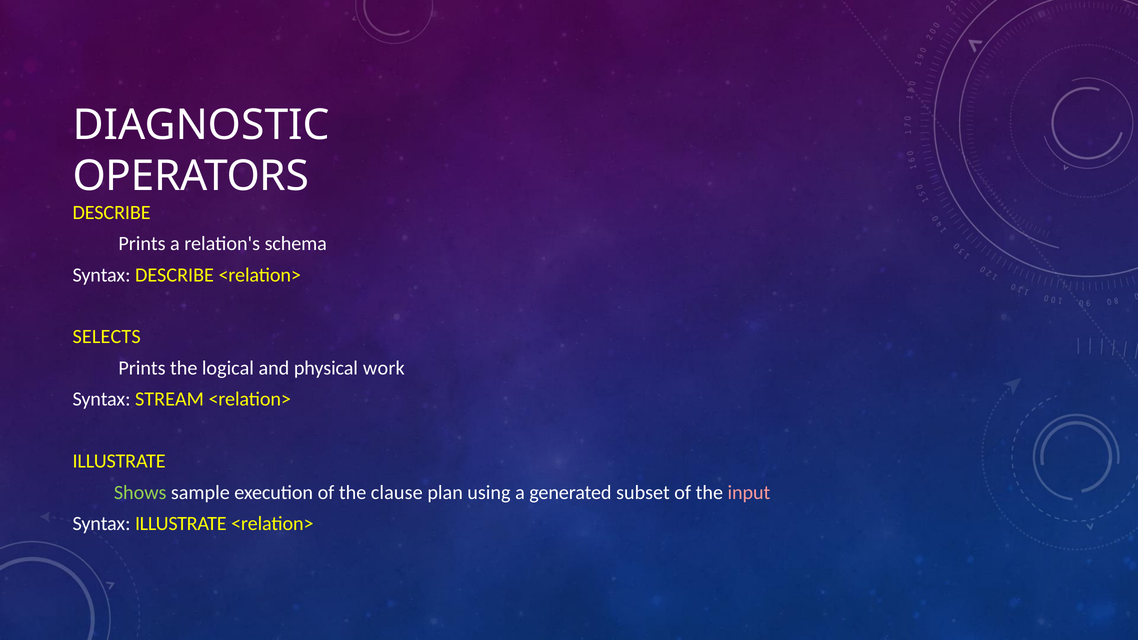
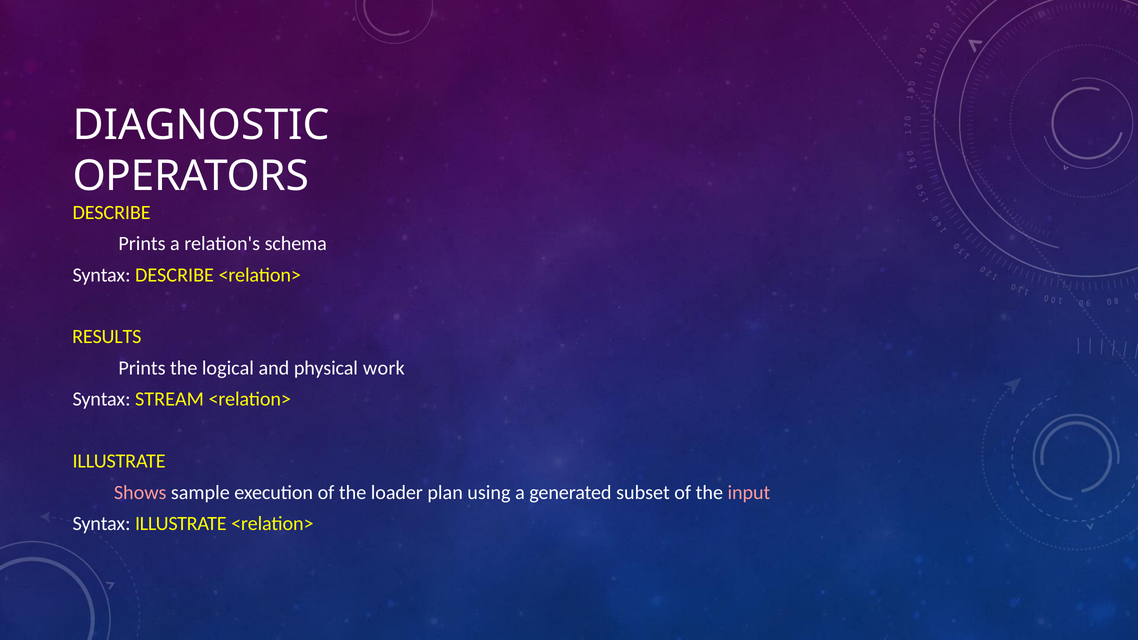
SELECTS: SELECTS -> RESULTS
Shows colour: light green -> pink
clause: clause -> loader
